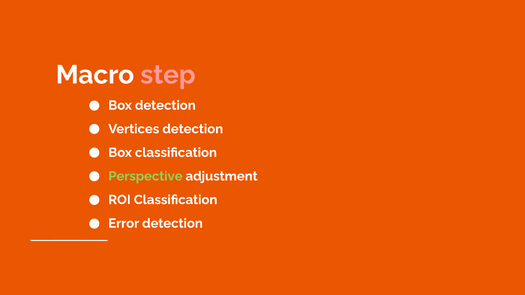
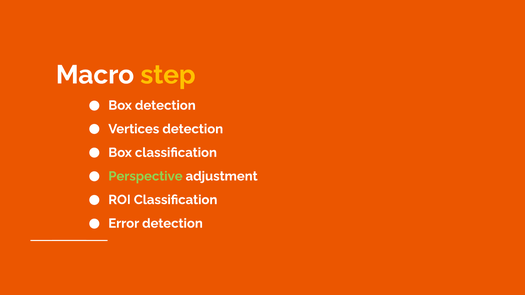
step colour: pink -> yellow
